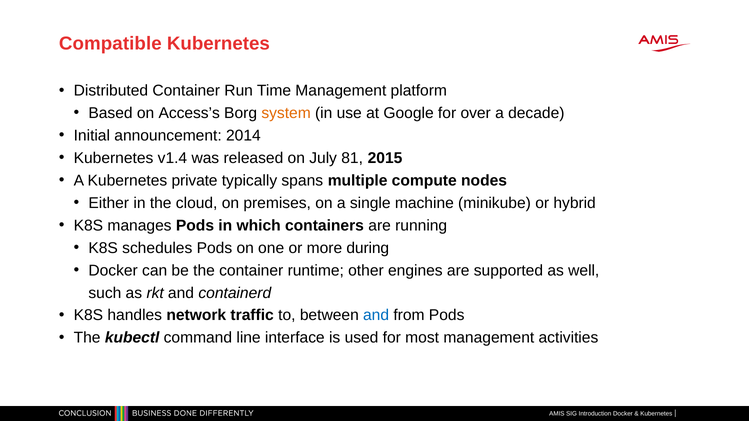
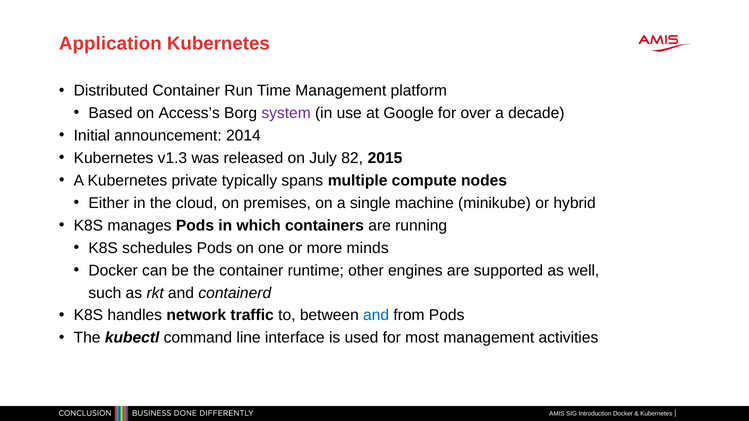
Compatible: Compatible -> Application
system colour: orange -> purple
v1.4: v1.4 -> v1.3
81: 81 -> 82
during: during -> minds
